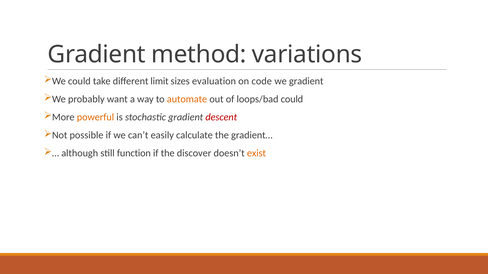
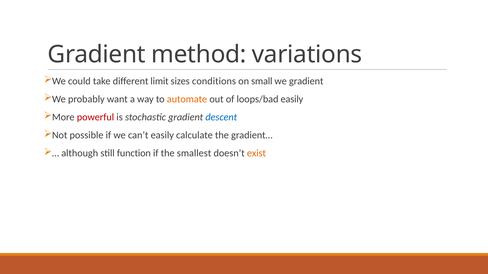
evaluation: evaluation -> conditions
code: code -> small
loops/bad could: could -> easily
powerful colour: orange -> red
descent colour: red -> blue
discover: discover -> smallest
